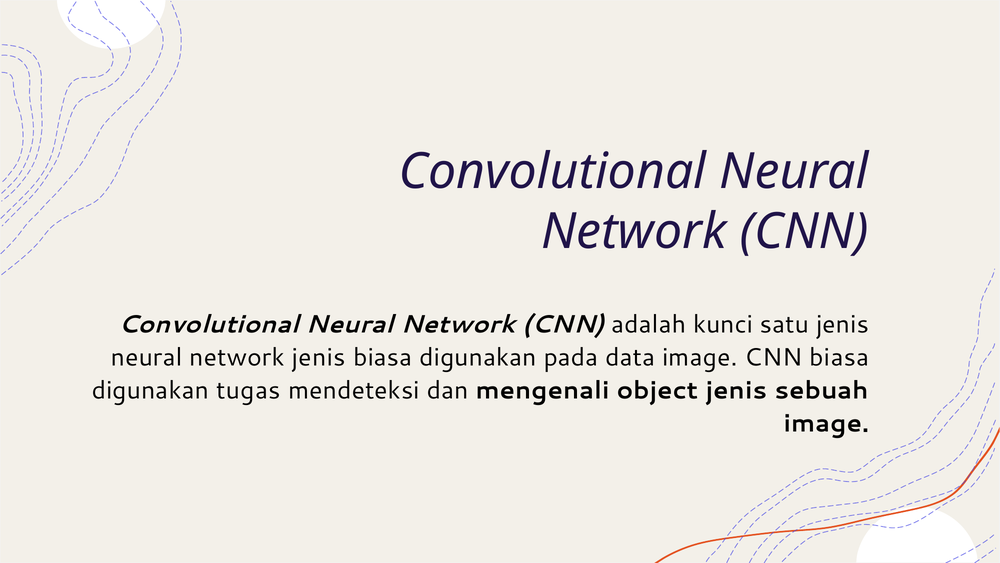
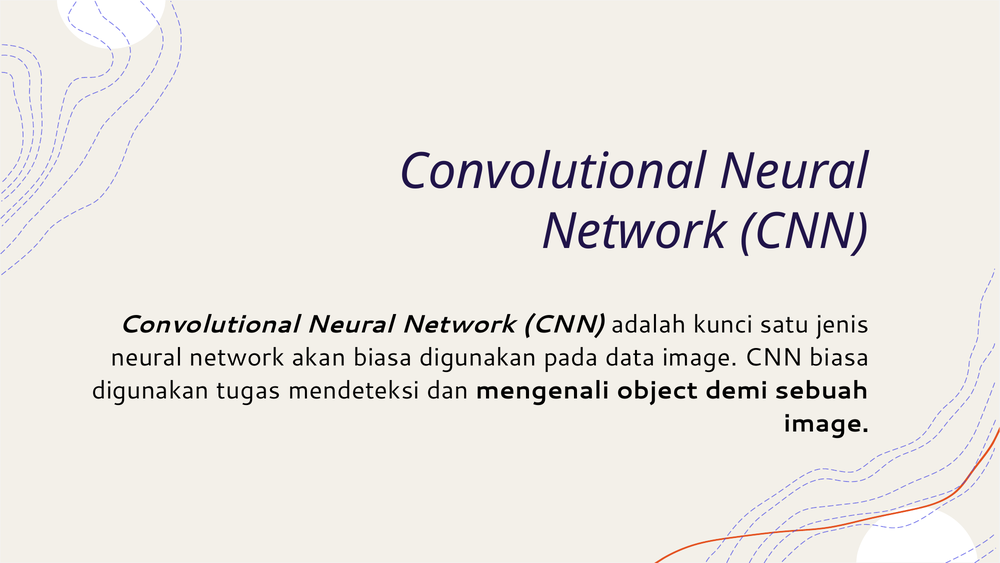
network jenis: jenis -> akan
object jenis: jenis -> demi
